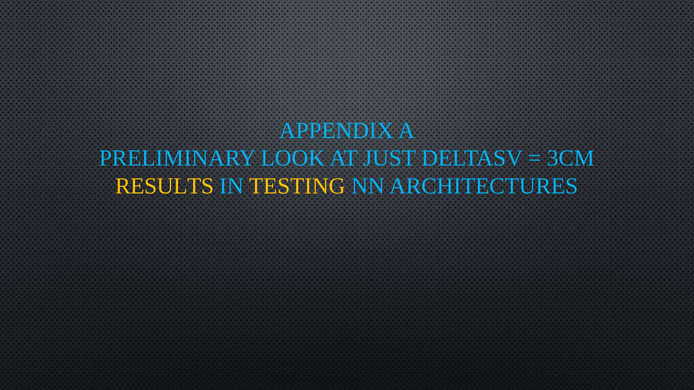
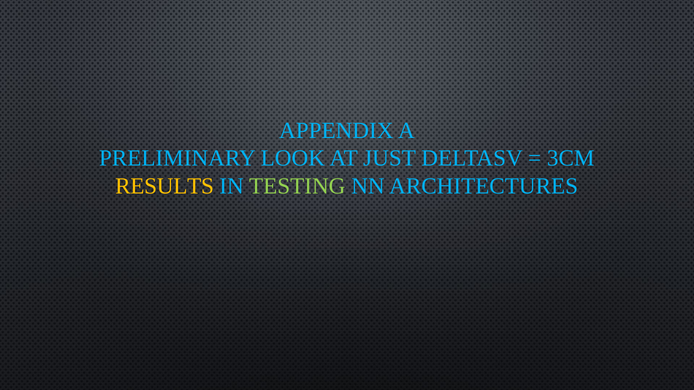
TESTING colour: yellow -> light green
